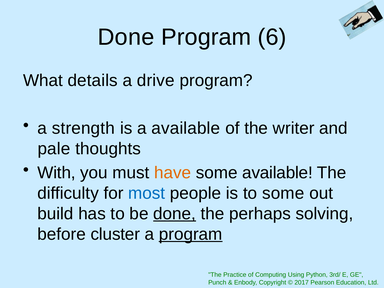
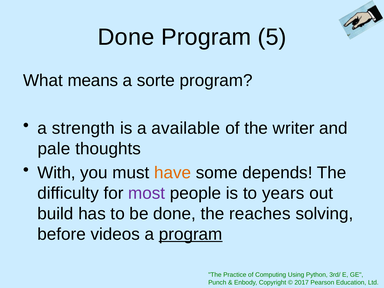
6: 6 -> 5
details: details -> means
drive: drive -> sorte
some available: available -> depends
most colour: blue -> purple
to some: some -> years
done at (175, 214) underline: present -> none
perhaps: perhaps -> reaches
cluster: cluster -> videos
